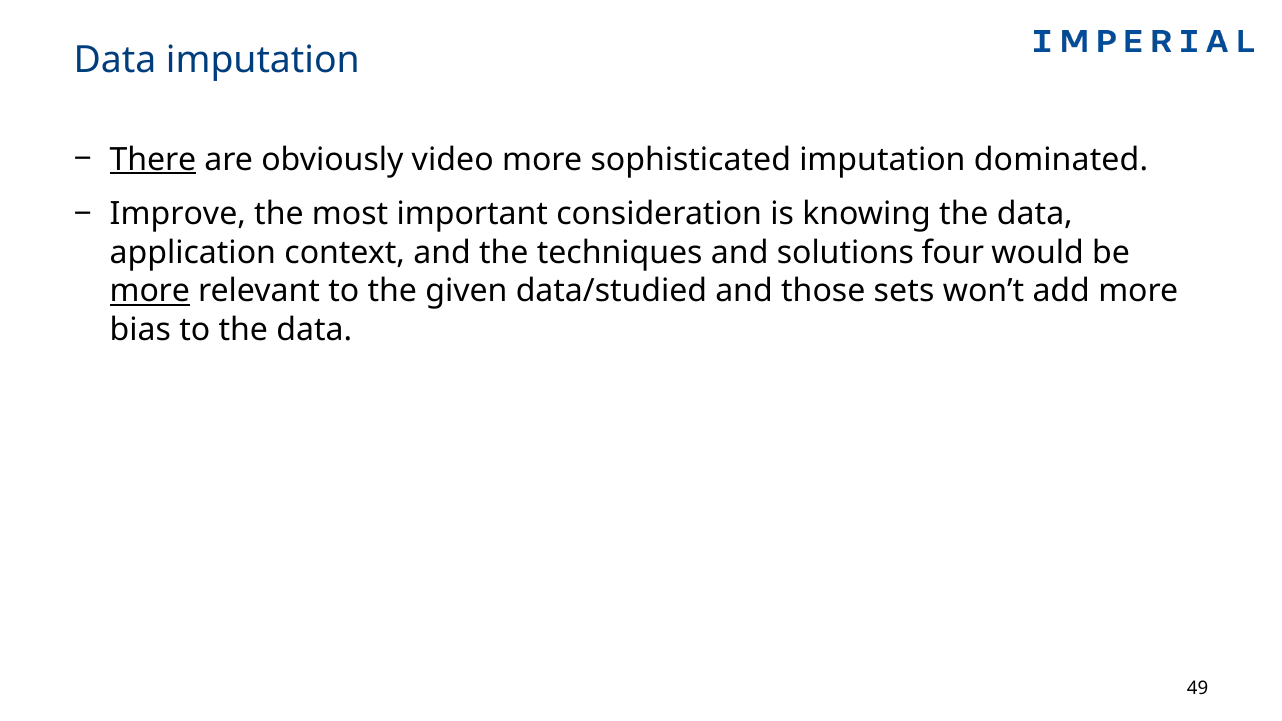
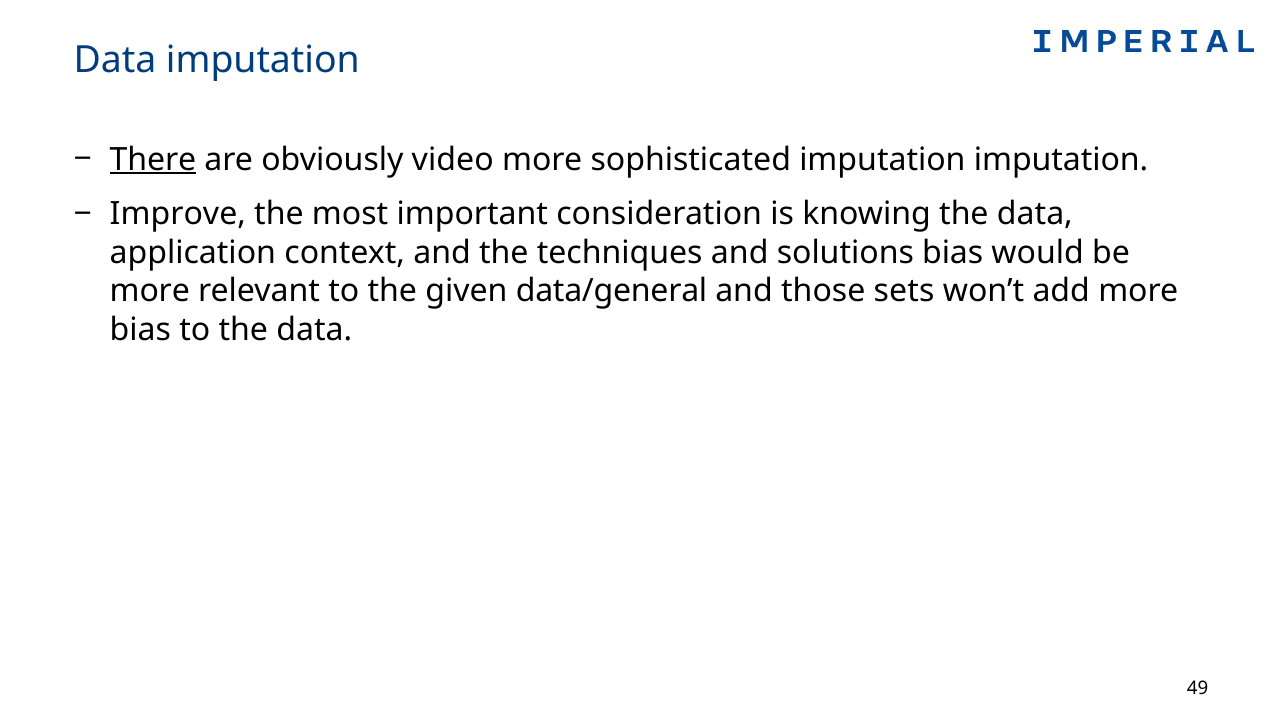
imputation dominated: dominated -> imputation
solutions four: four -> bias
more at (150, 291) underline: present -> none
data/studied: data/studied -> data/general
